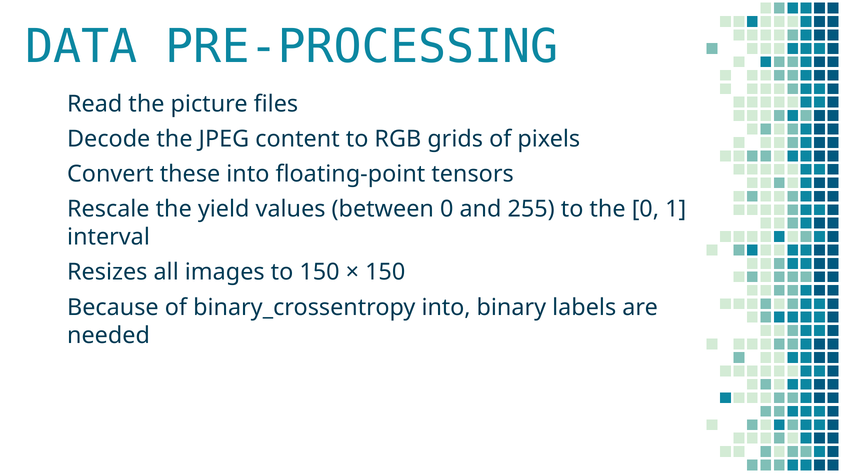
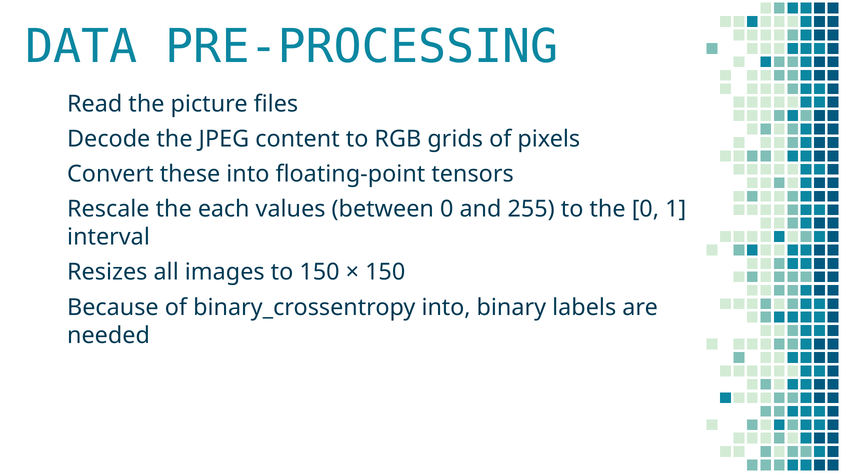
yield: yield -> each
